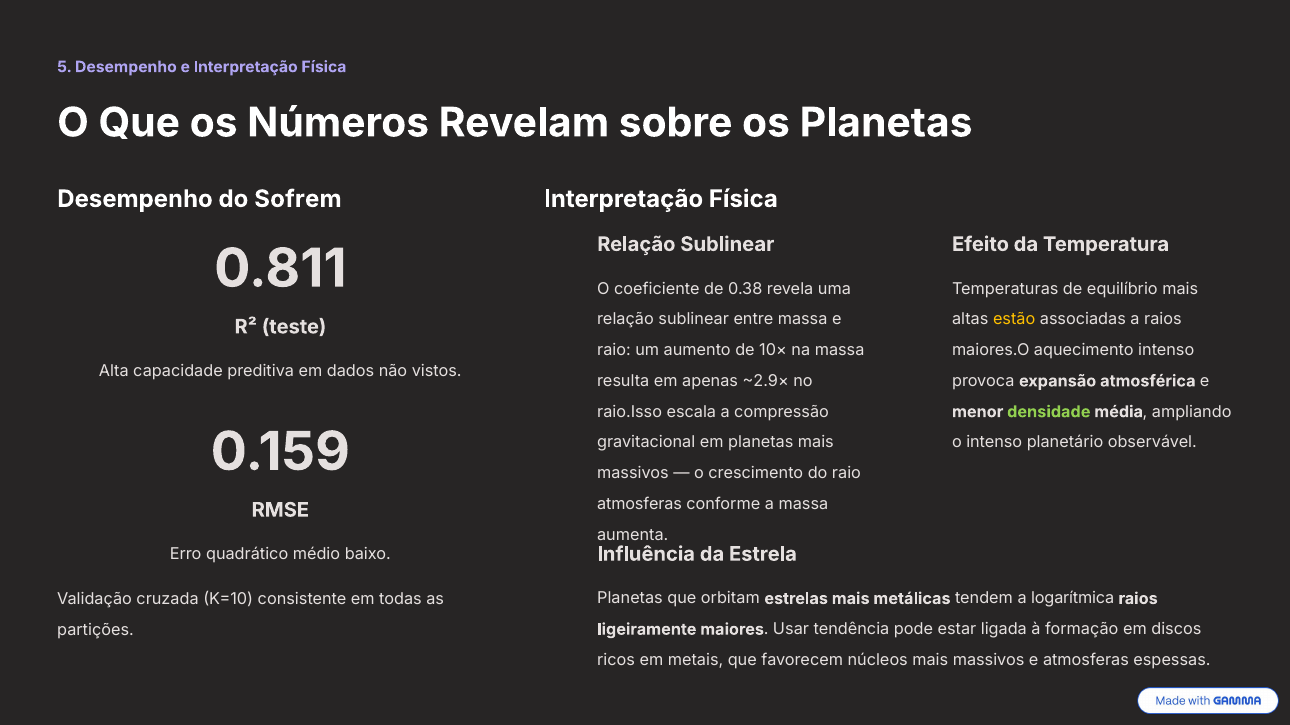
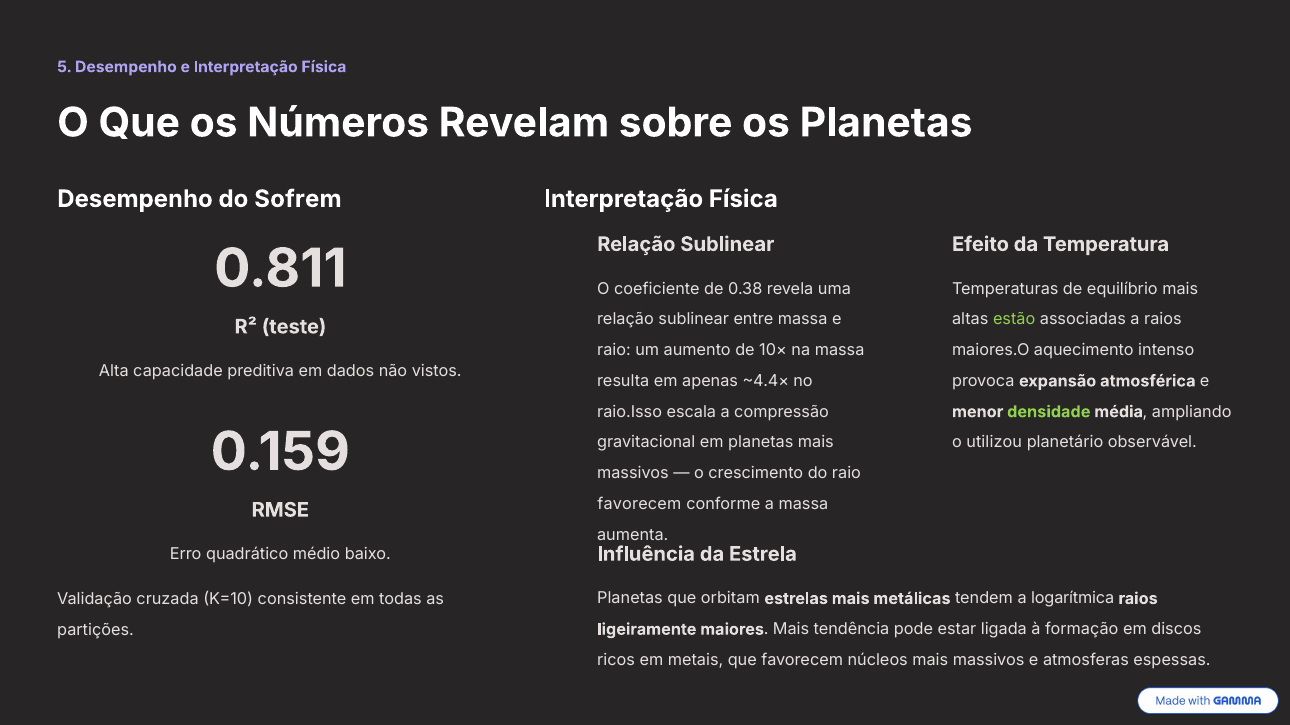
estão colour: yellow -> light green
~2.9×: ~2.9× -> ~4.4×
o intenso: intenso -> utilizou
atmosferas at (640, 505): atmosferas -> favorecem
maiores Usar: Usar -> Mais
